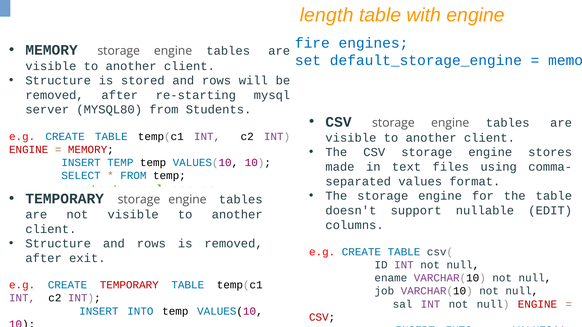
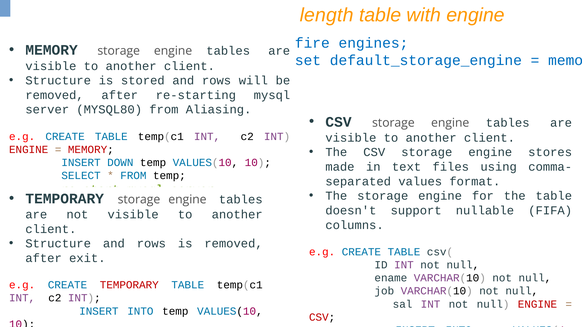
Students: Students -> Aliasing
INSERT TEMP: TEMP -> DOWN
EDIT: EDIT -> FIFA
